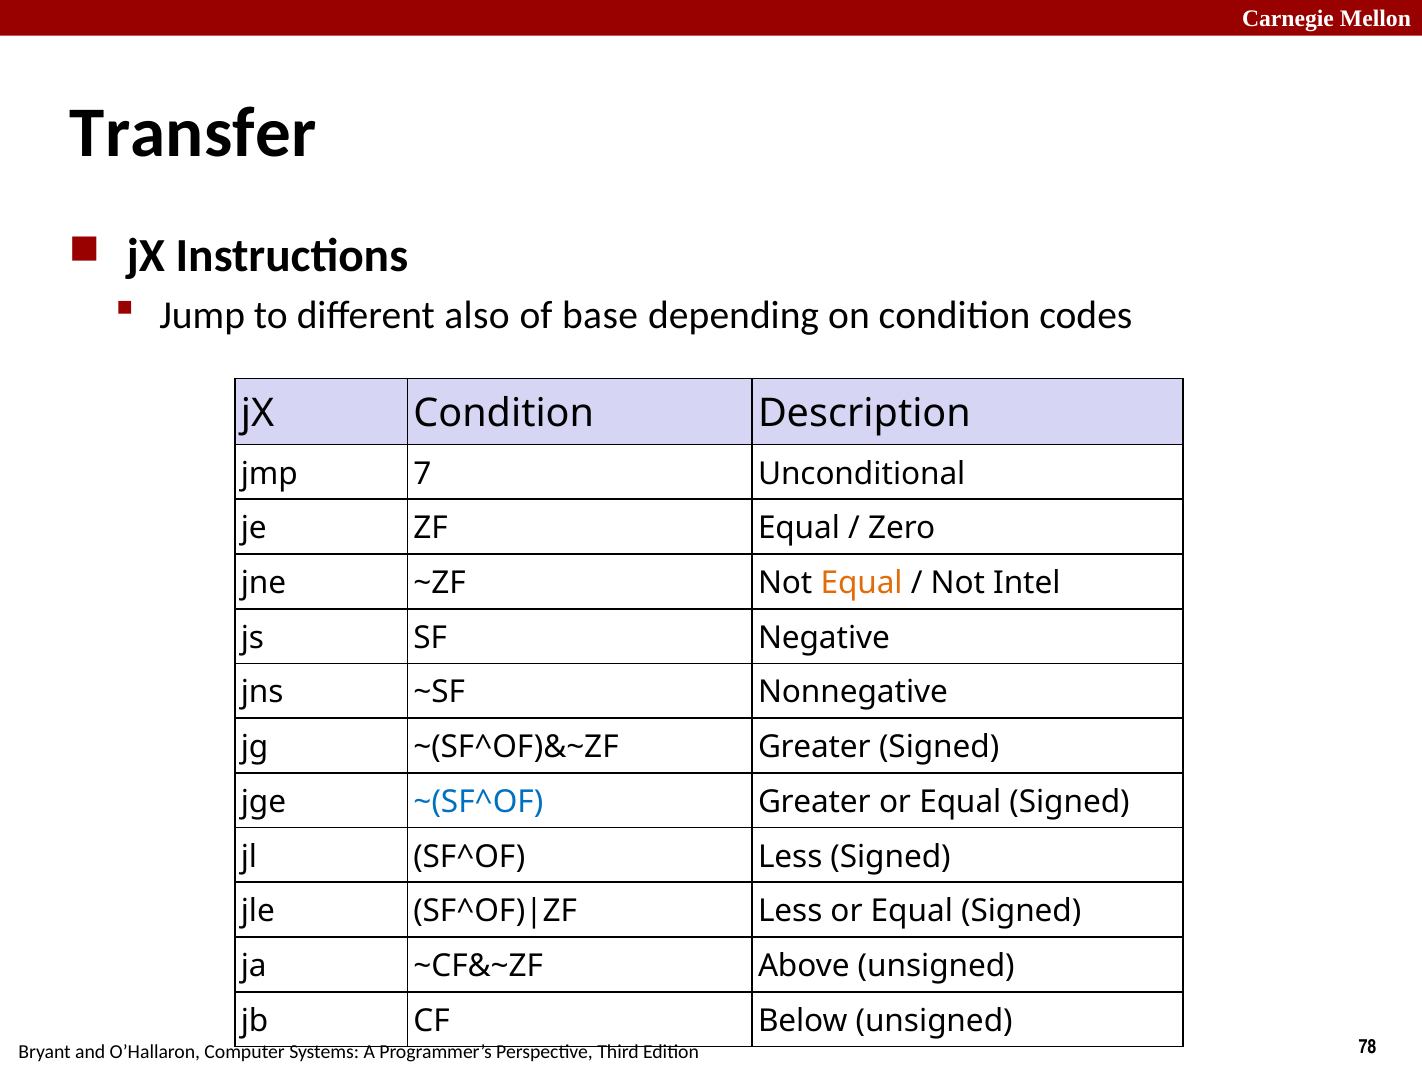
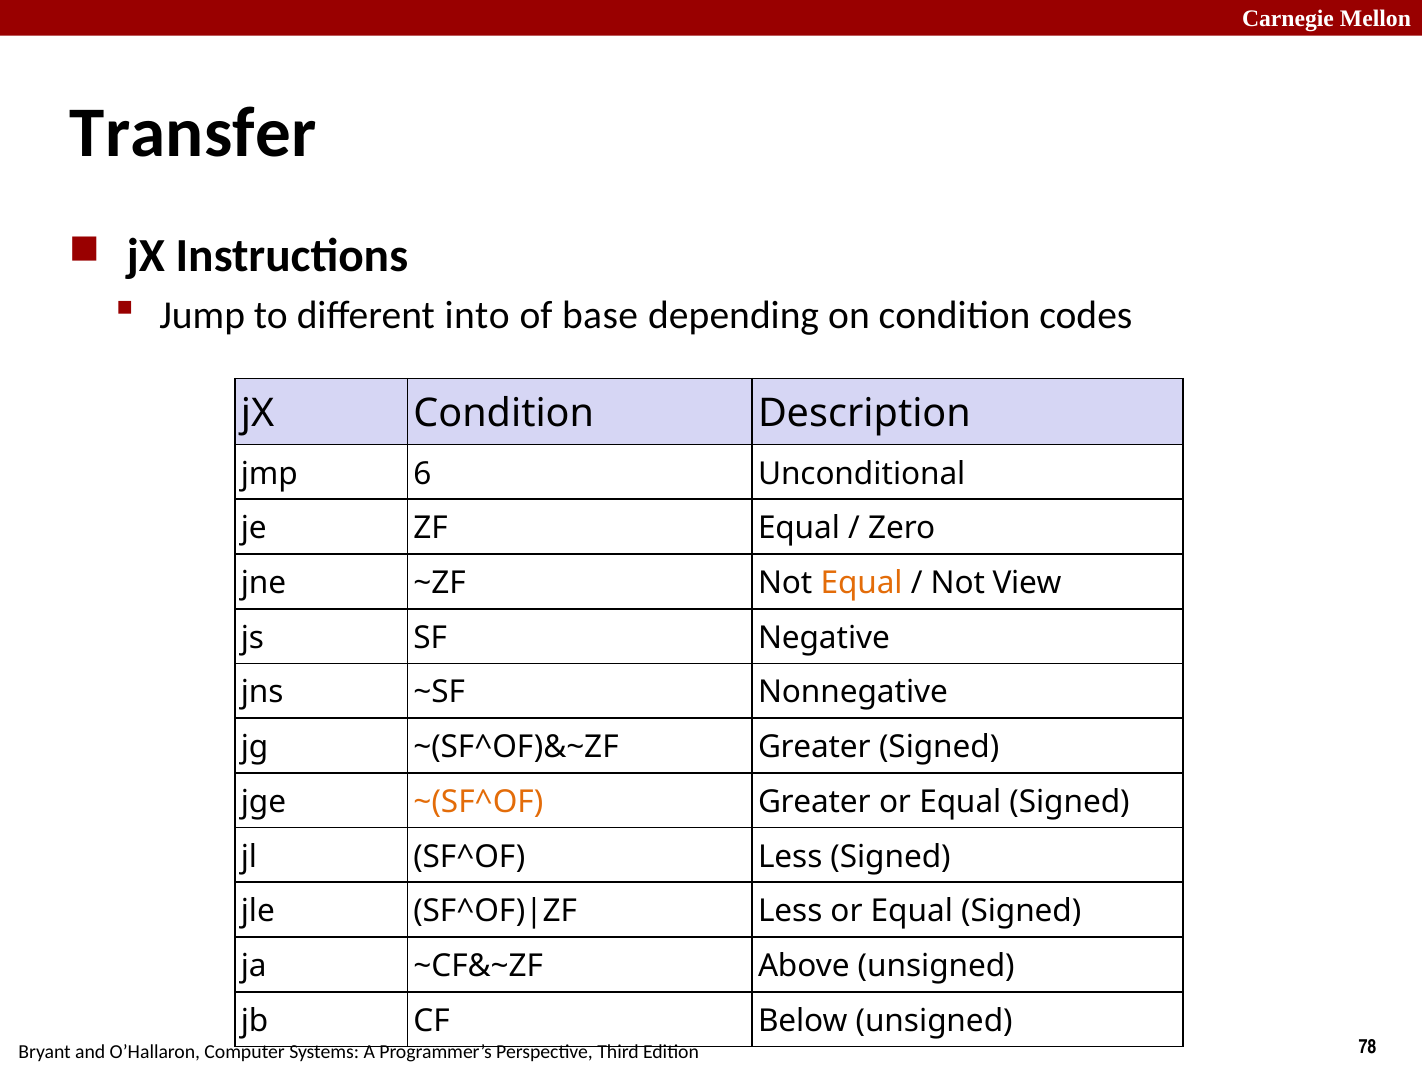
also: also -> into
7: 7 -> 6
Intel: Intel -> View
~(SF^OF colour: blue -> orange
